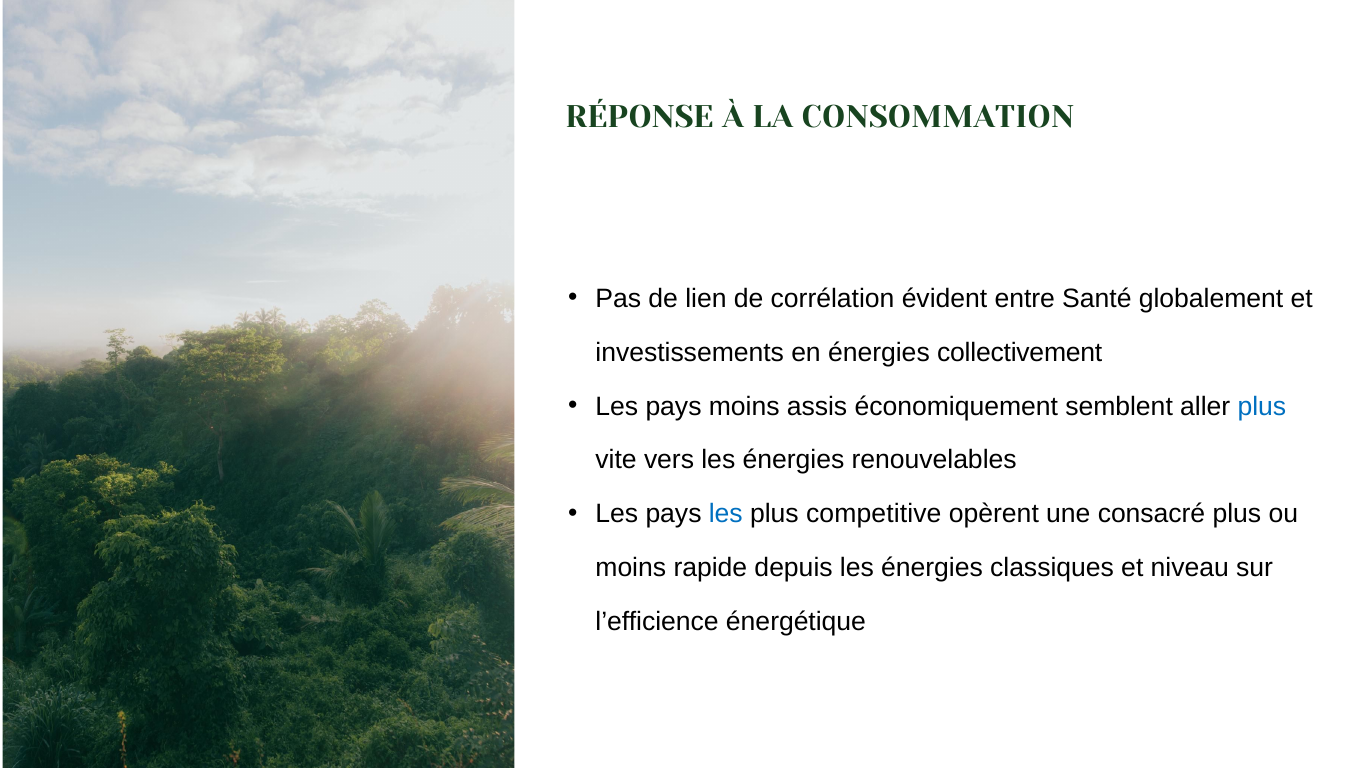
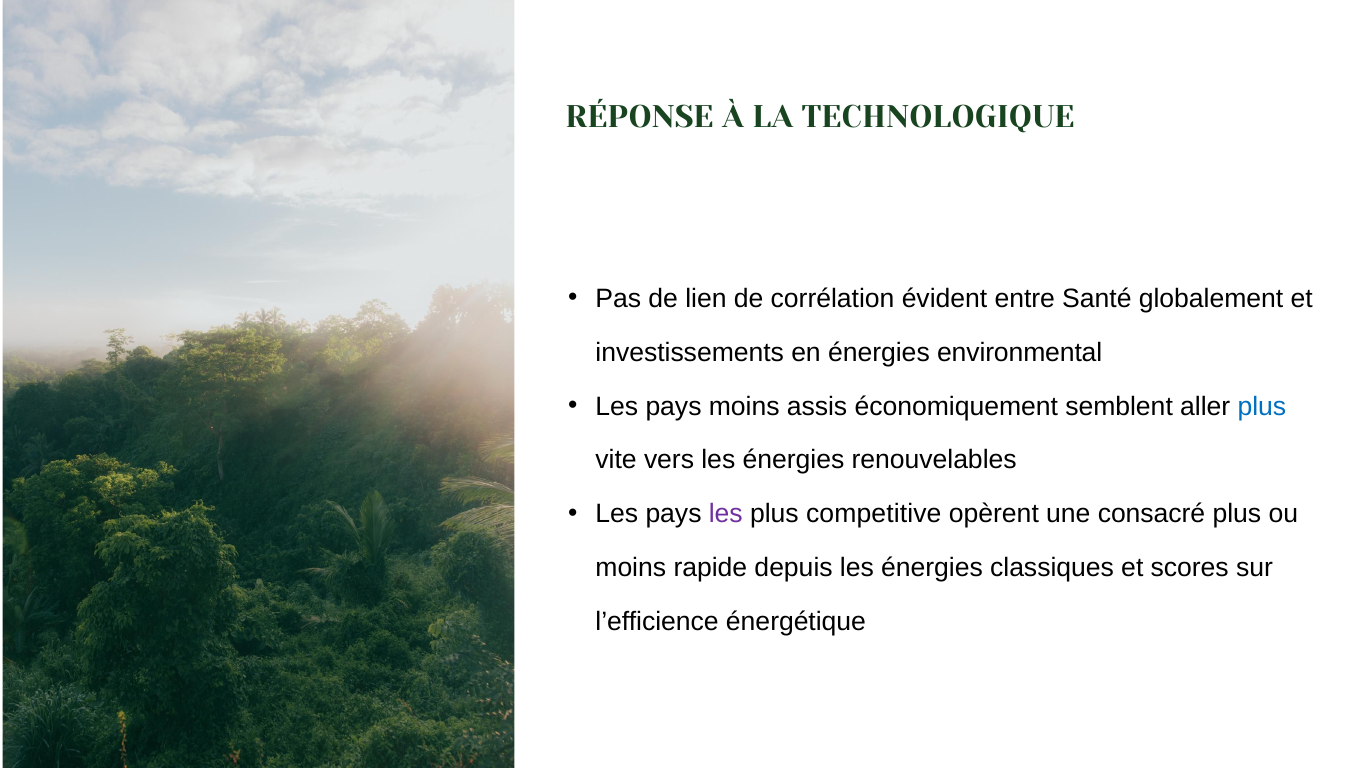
CONSOMMATION: CONSOMMATION -> TECHNOLOGIQUE
collectivement: collectivement -> environmental
les at (726, 514) colour: blue -> purple
niveau: niveau -> scores
